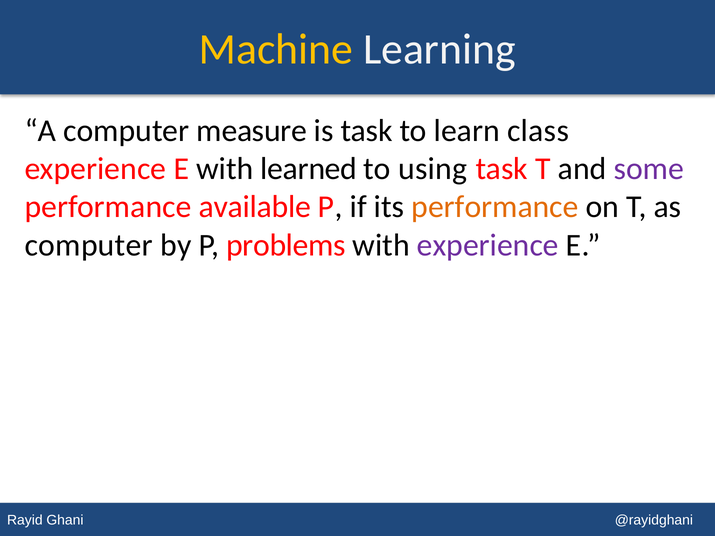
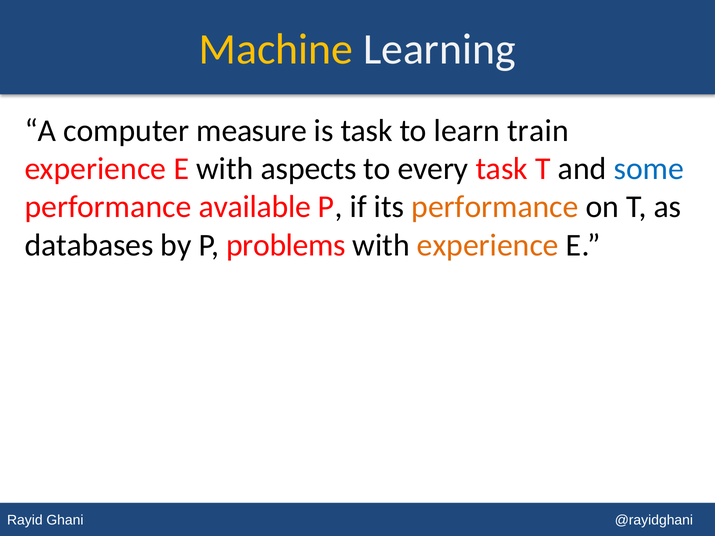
class: class -> train
learned: learned -> aspects
using: using -> every
some colour: purple -> blue
computer at (89, 245): computer -> databases
experience at (488, 245) colour: purple -> orange
